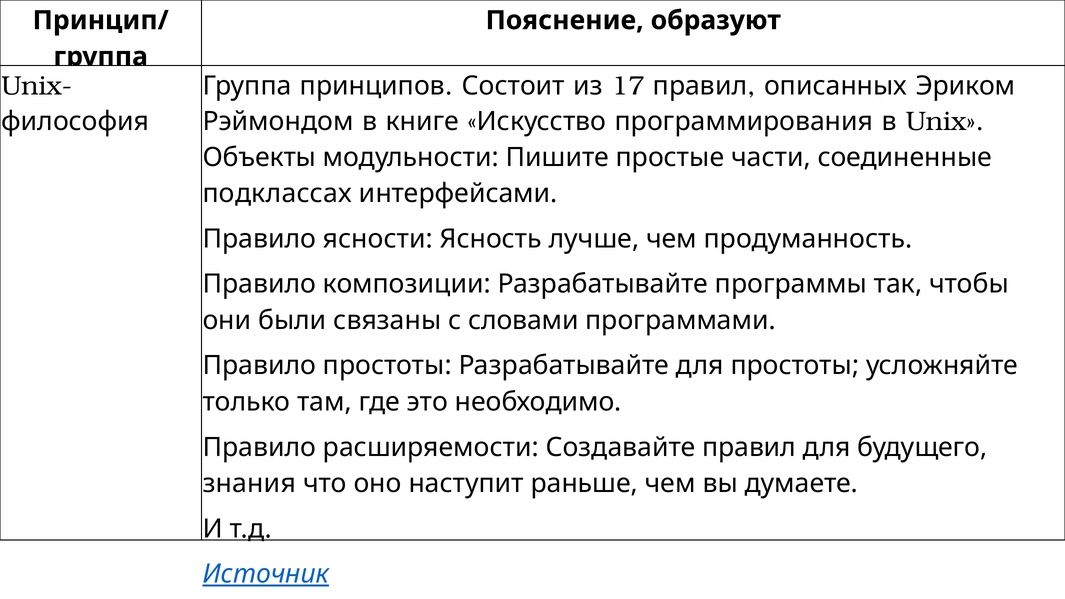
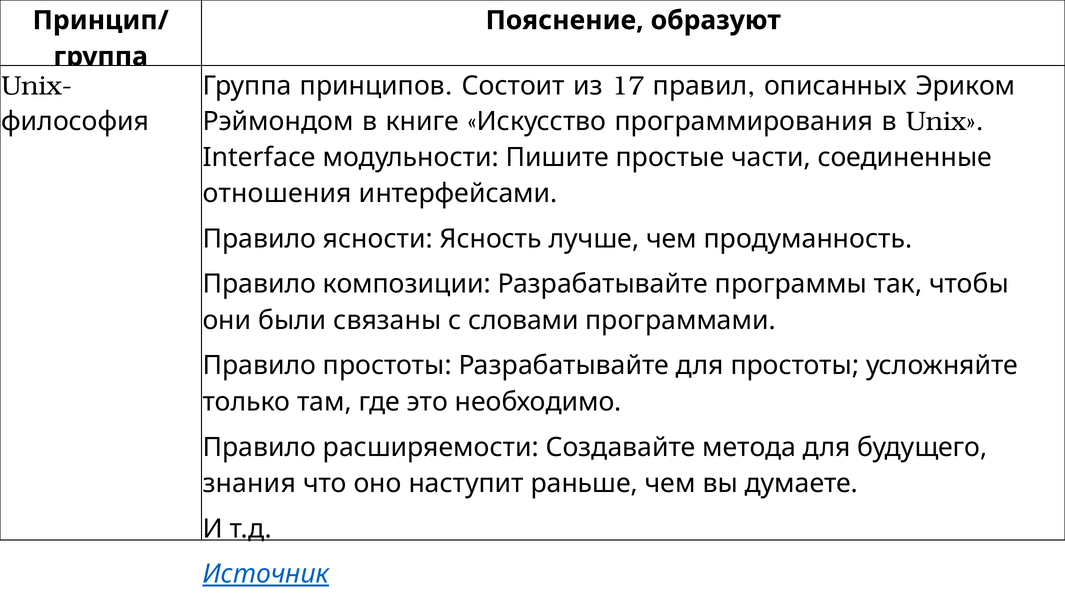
Объекты: Объекты -> Interface
подклассах: подклассах -> отношения
Создавайте правил: правил -> метода
